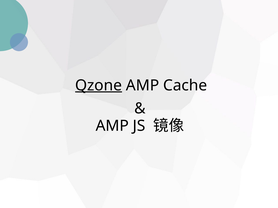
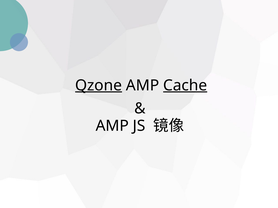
Cache underline: none -> present
